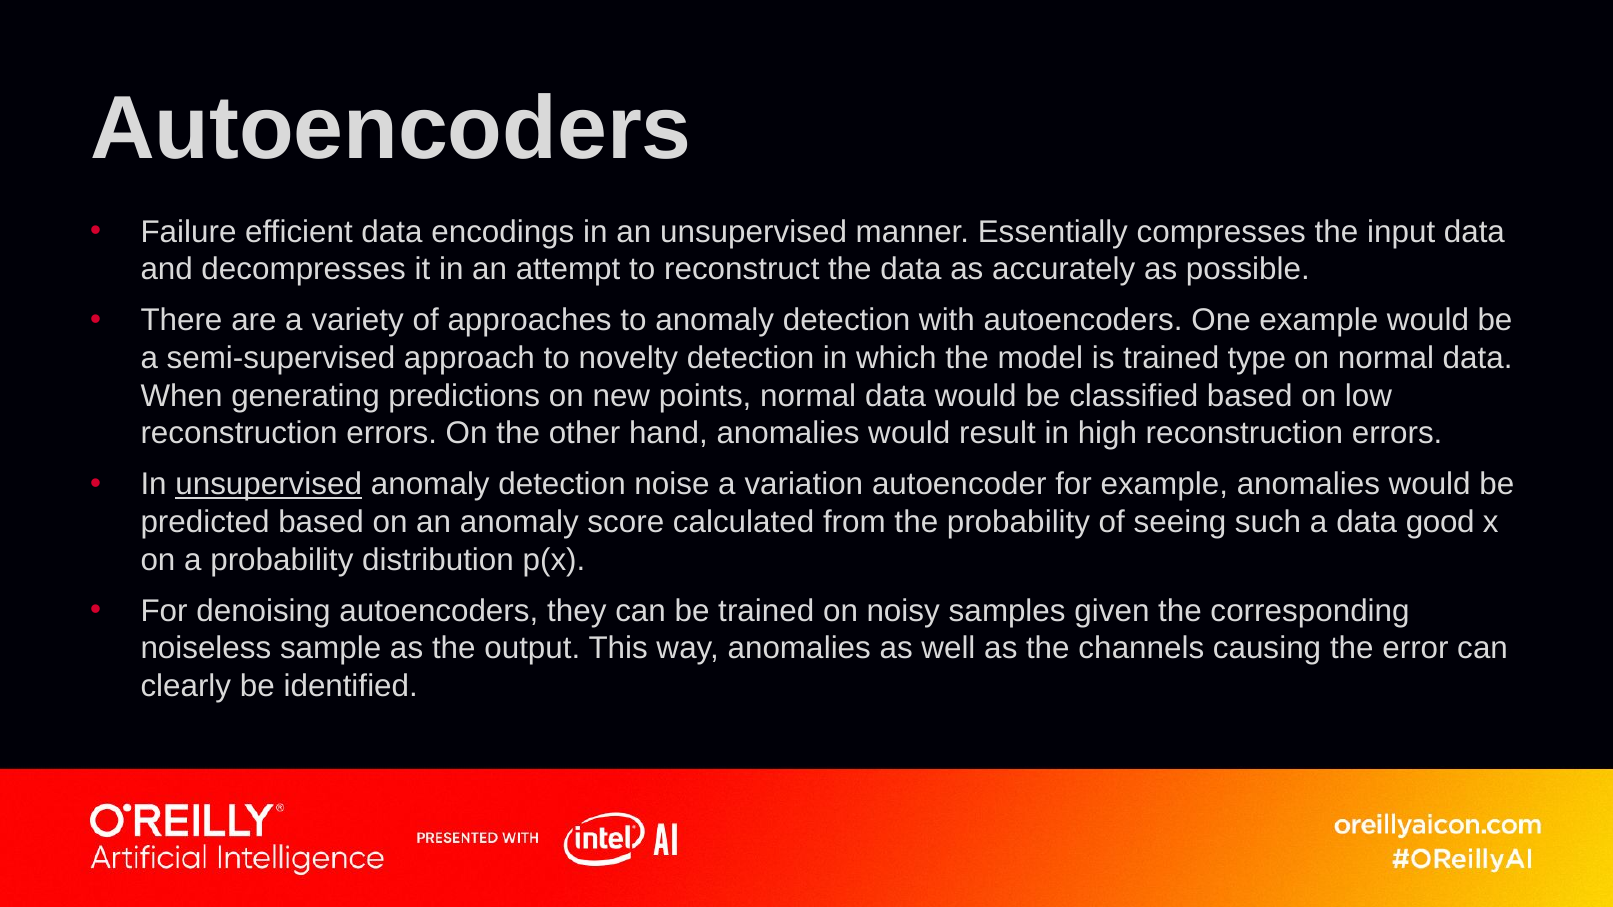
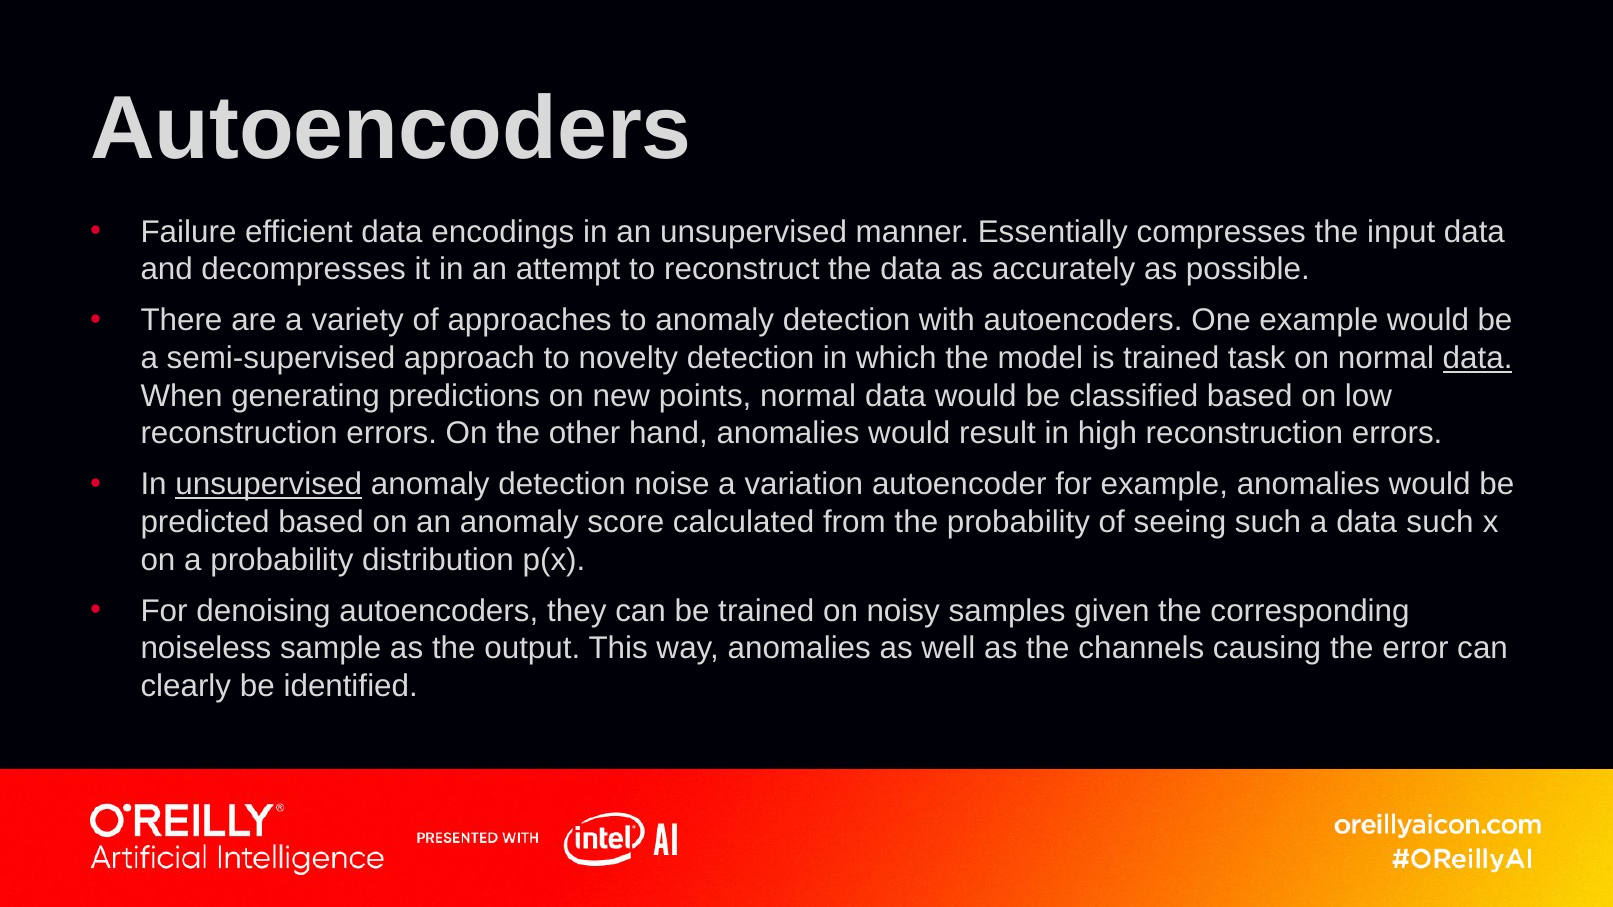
type: type -> task
data at (1478, 358) underline: none -> present
data good: good -> such
